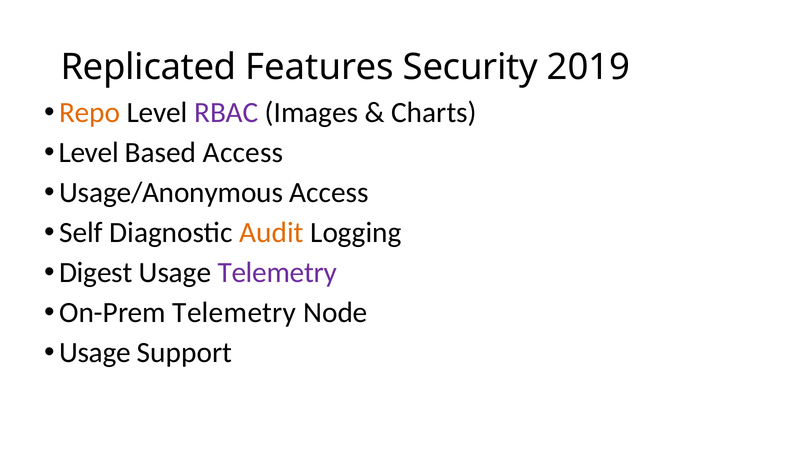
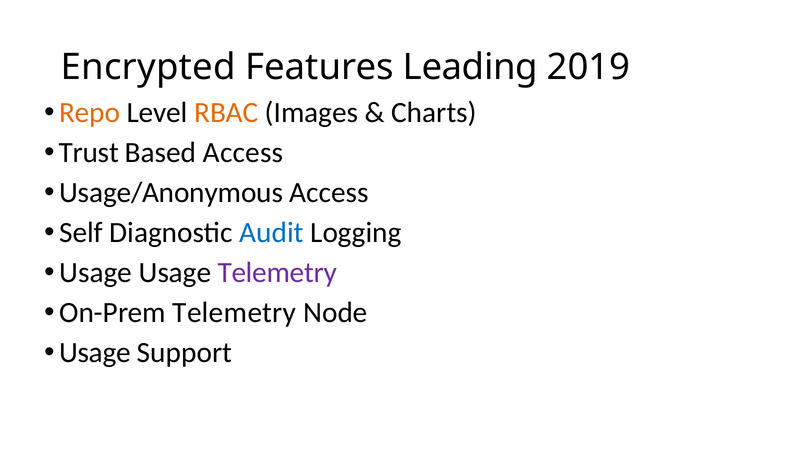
Replicated: Replicated -> Encrypted
Security: Security -> Leading
RBAC colour: purple -> orange
Level at (89, 153): Level -> Trust
Audit colour: orange -> blue
Digest at (96, 273): Digest -> Usage
